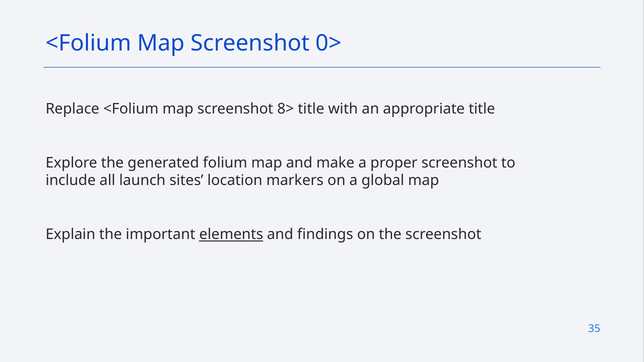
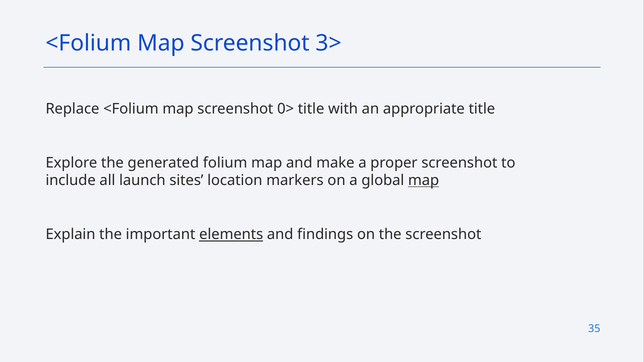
0>: 0> -> 3>
8>: 8> -> 0>
map at (424, 181) underline: none -> present
